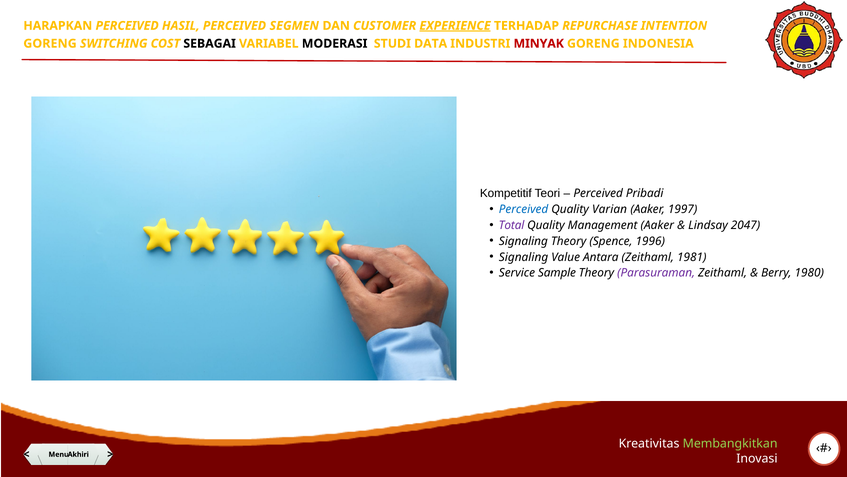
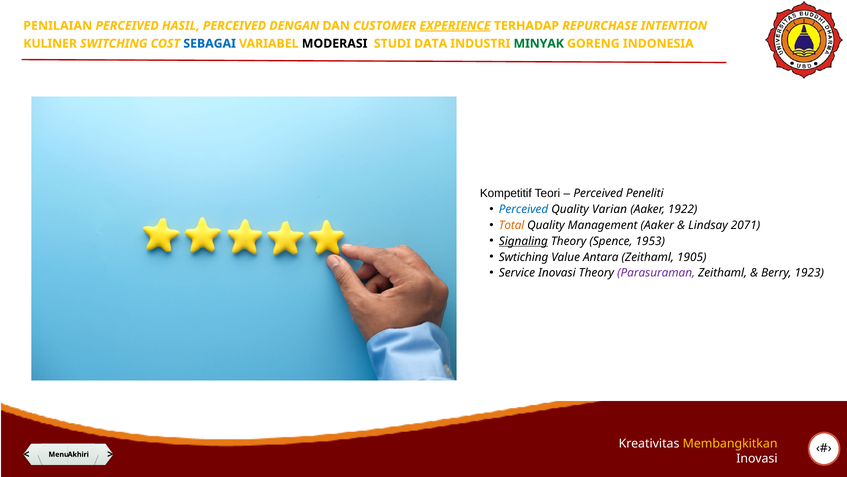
HARAPKAN: HARAPKAN -> PENILAIAN
SEGMEN: SEGMEN -> DENGAN
GORENG at (50, 44): GORENG -> KULINER
SEBAGAI colour: black -> blue
MINYAK colour: red -> green
Pribadi: Pribadi -> Peneliti
1997: 1997 -> 1922
Total colour: purple -> orange
2047: 2047 -> 2071
Signaling at (523, 241) underline: none -> present
1996: 1996 -> 1953
Signaling at (524, 257): Signaling -> Swtiching
1981: 1981 -> 1905
Service Sample: Sample -> Inovasi
1980: 1980 -> 1923
Membangkitkan colour: light green -> yellow
